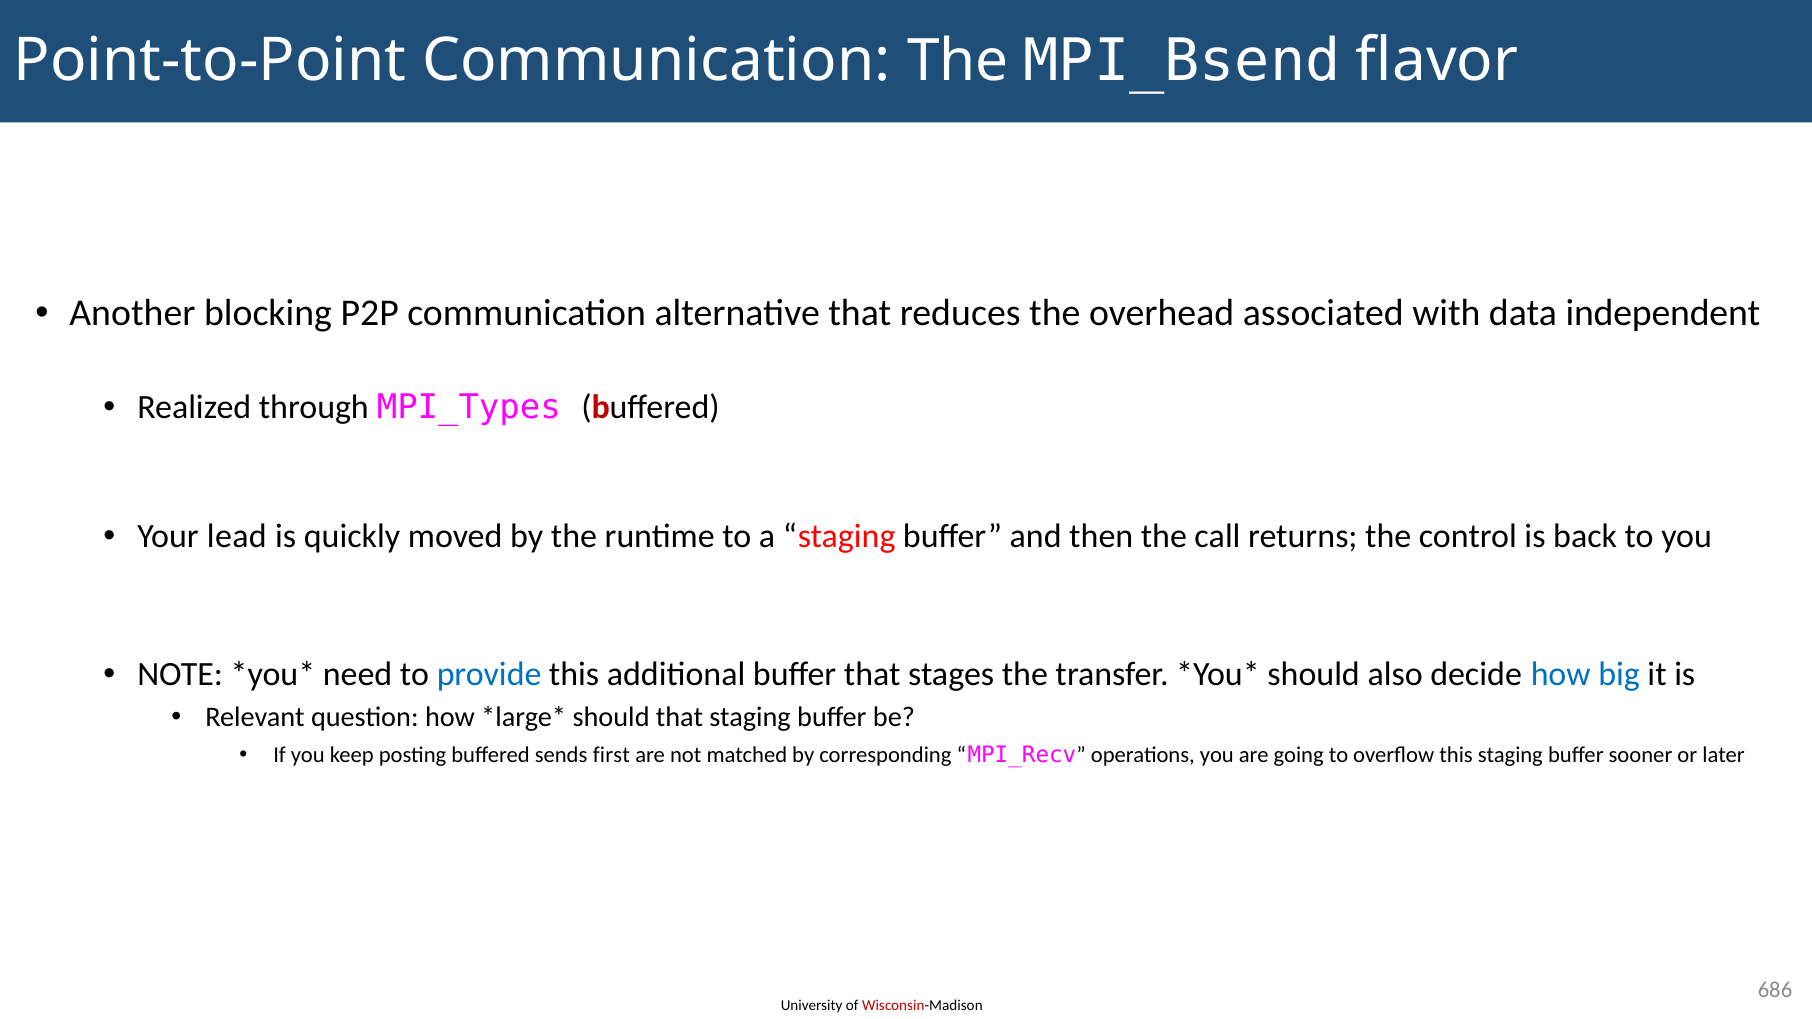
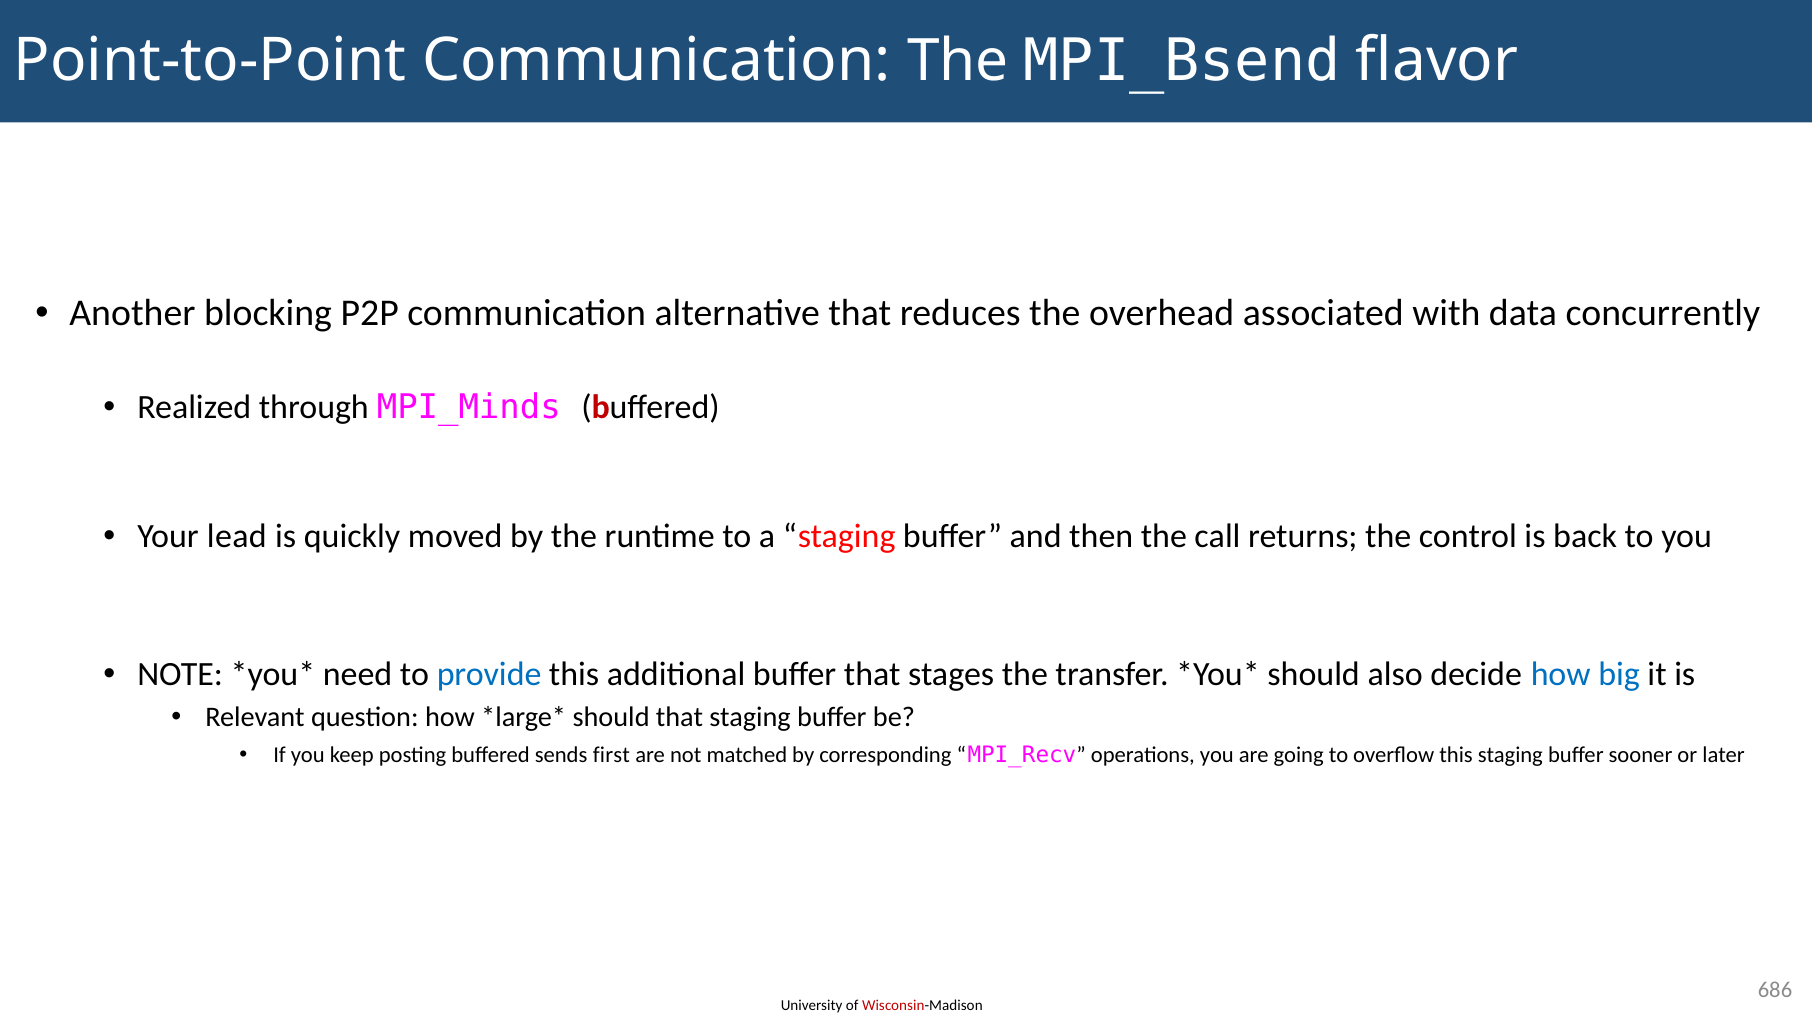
independent: independent -> concurrently
MPI_Types: MPI_Types -> MPI_Minds
